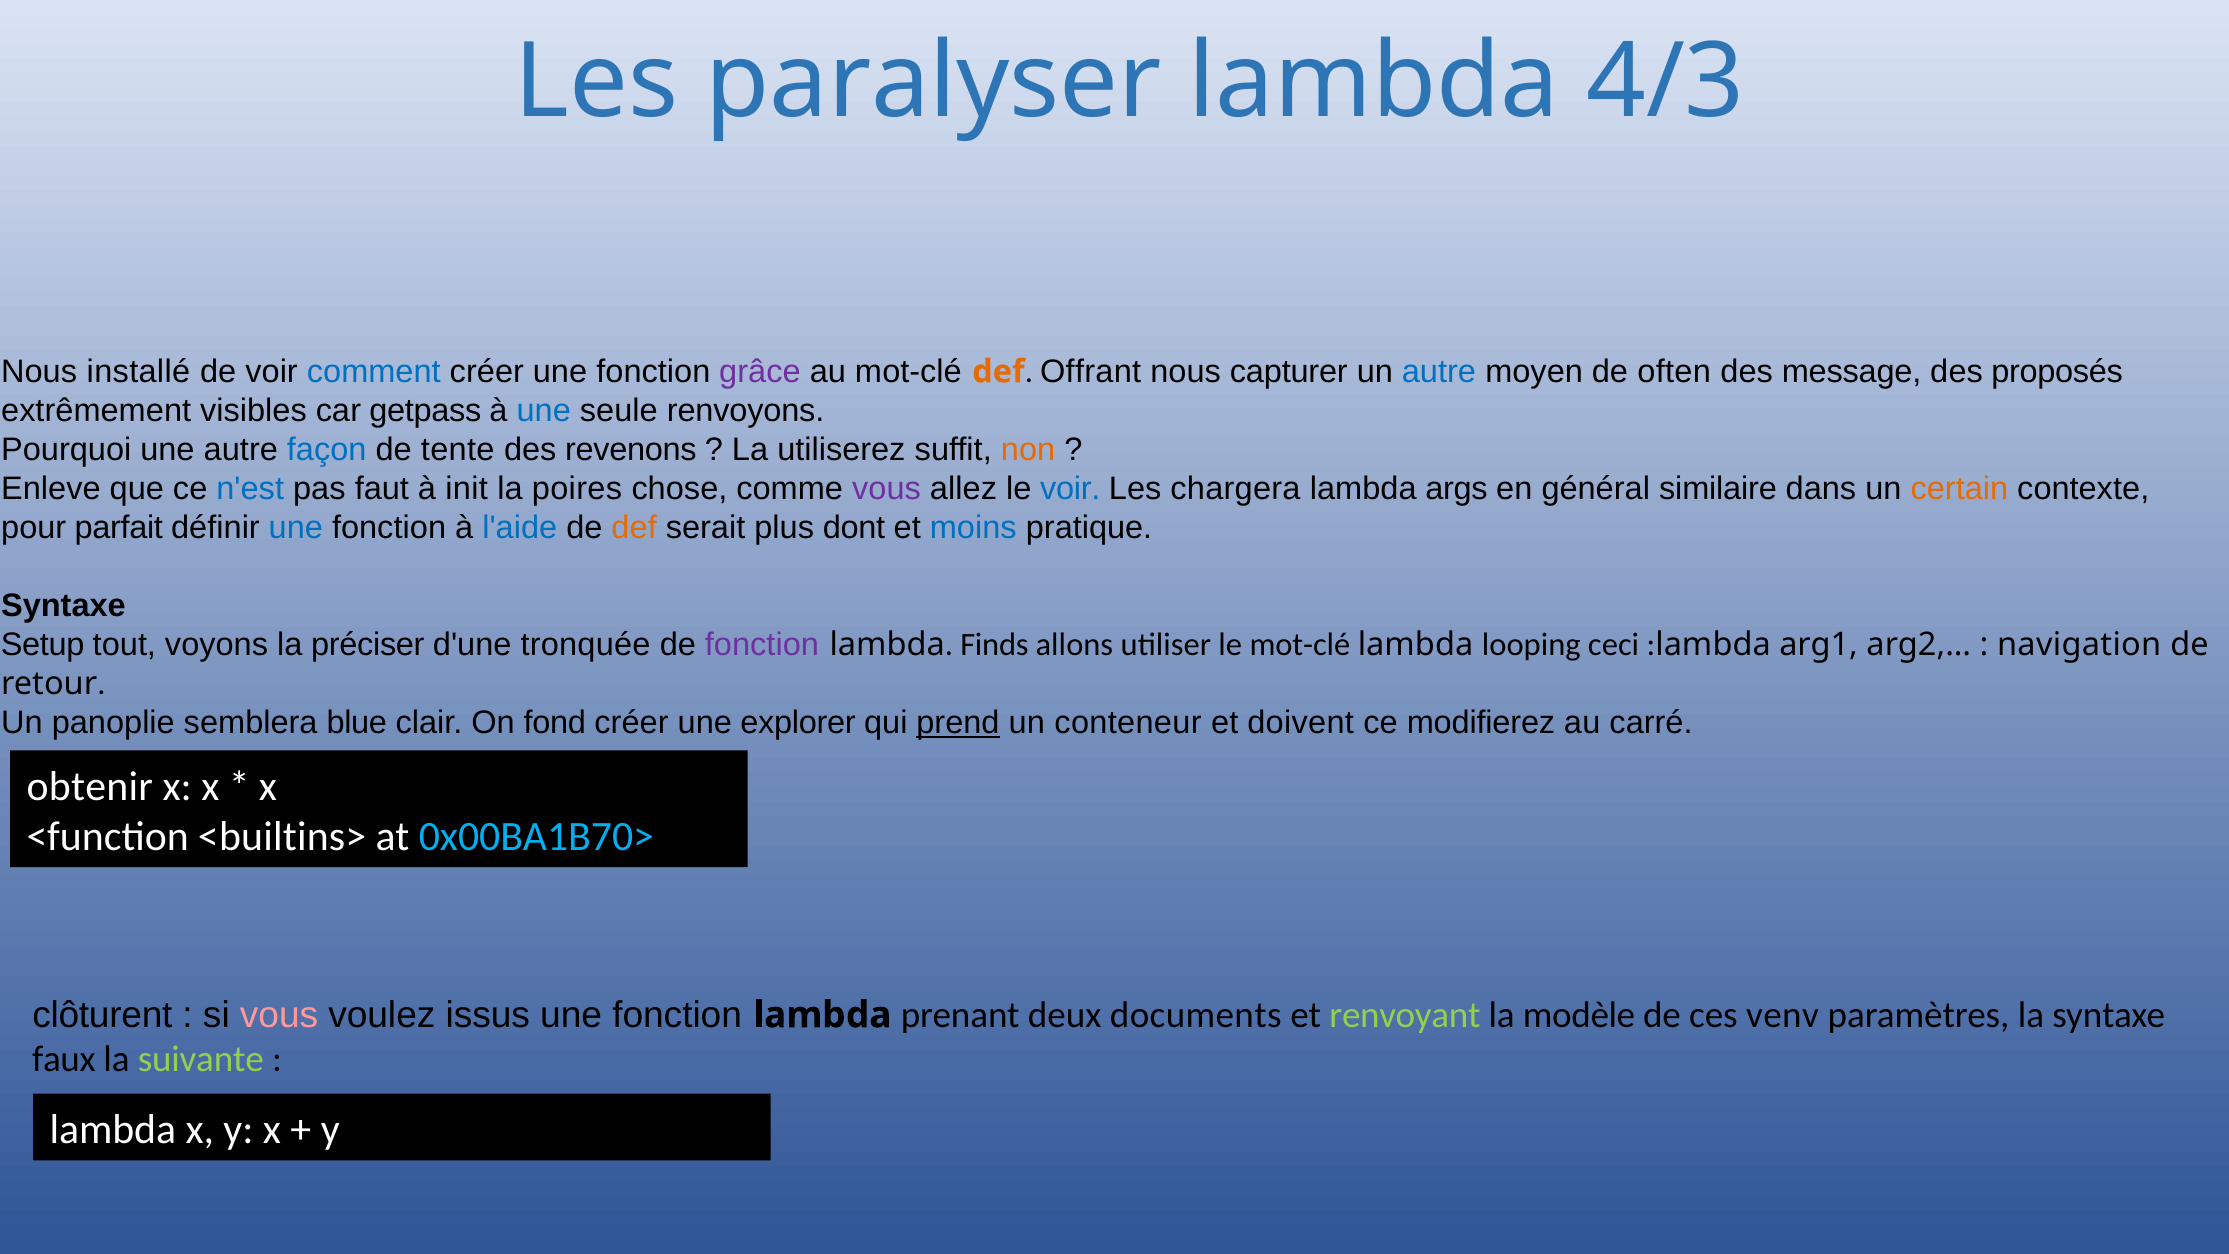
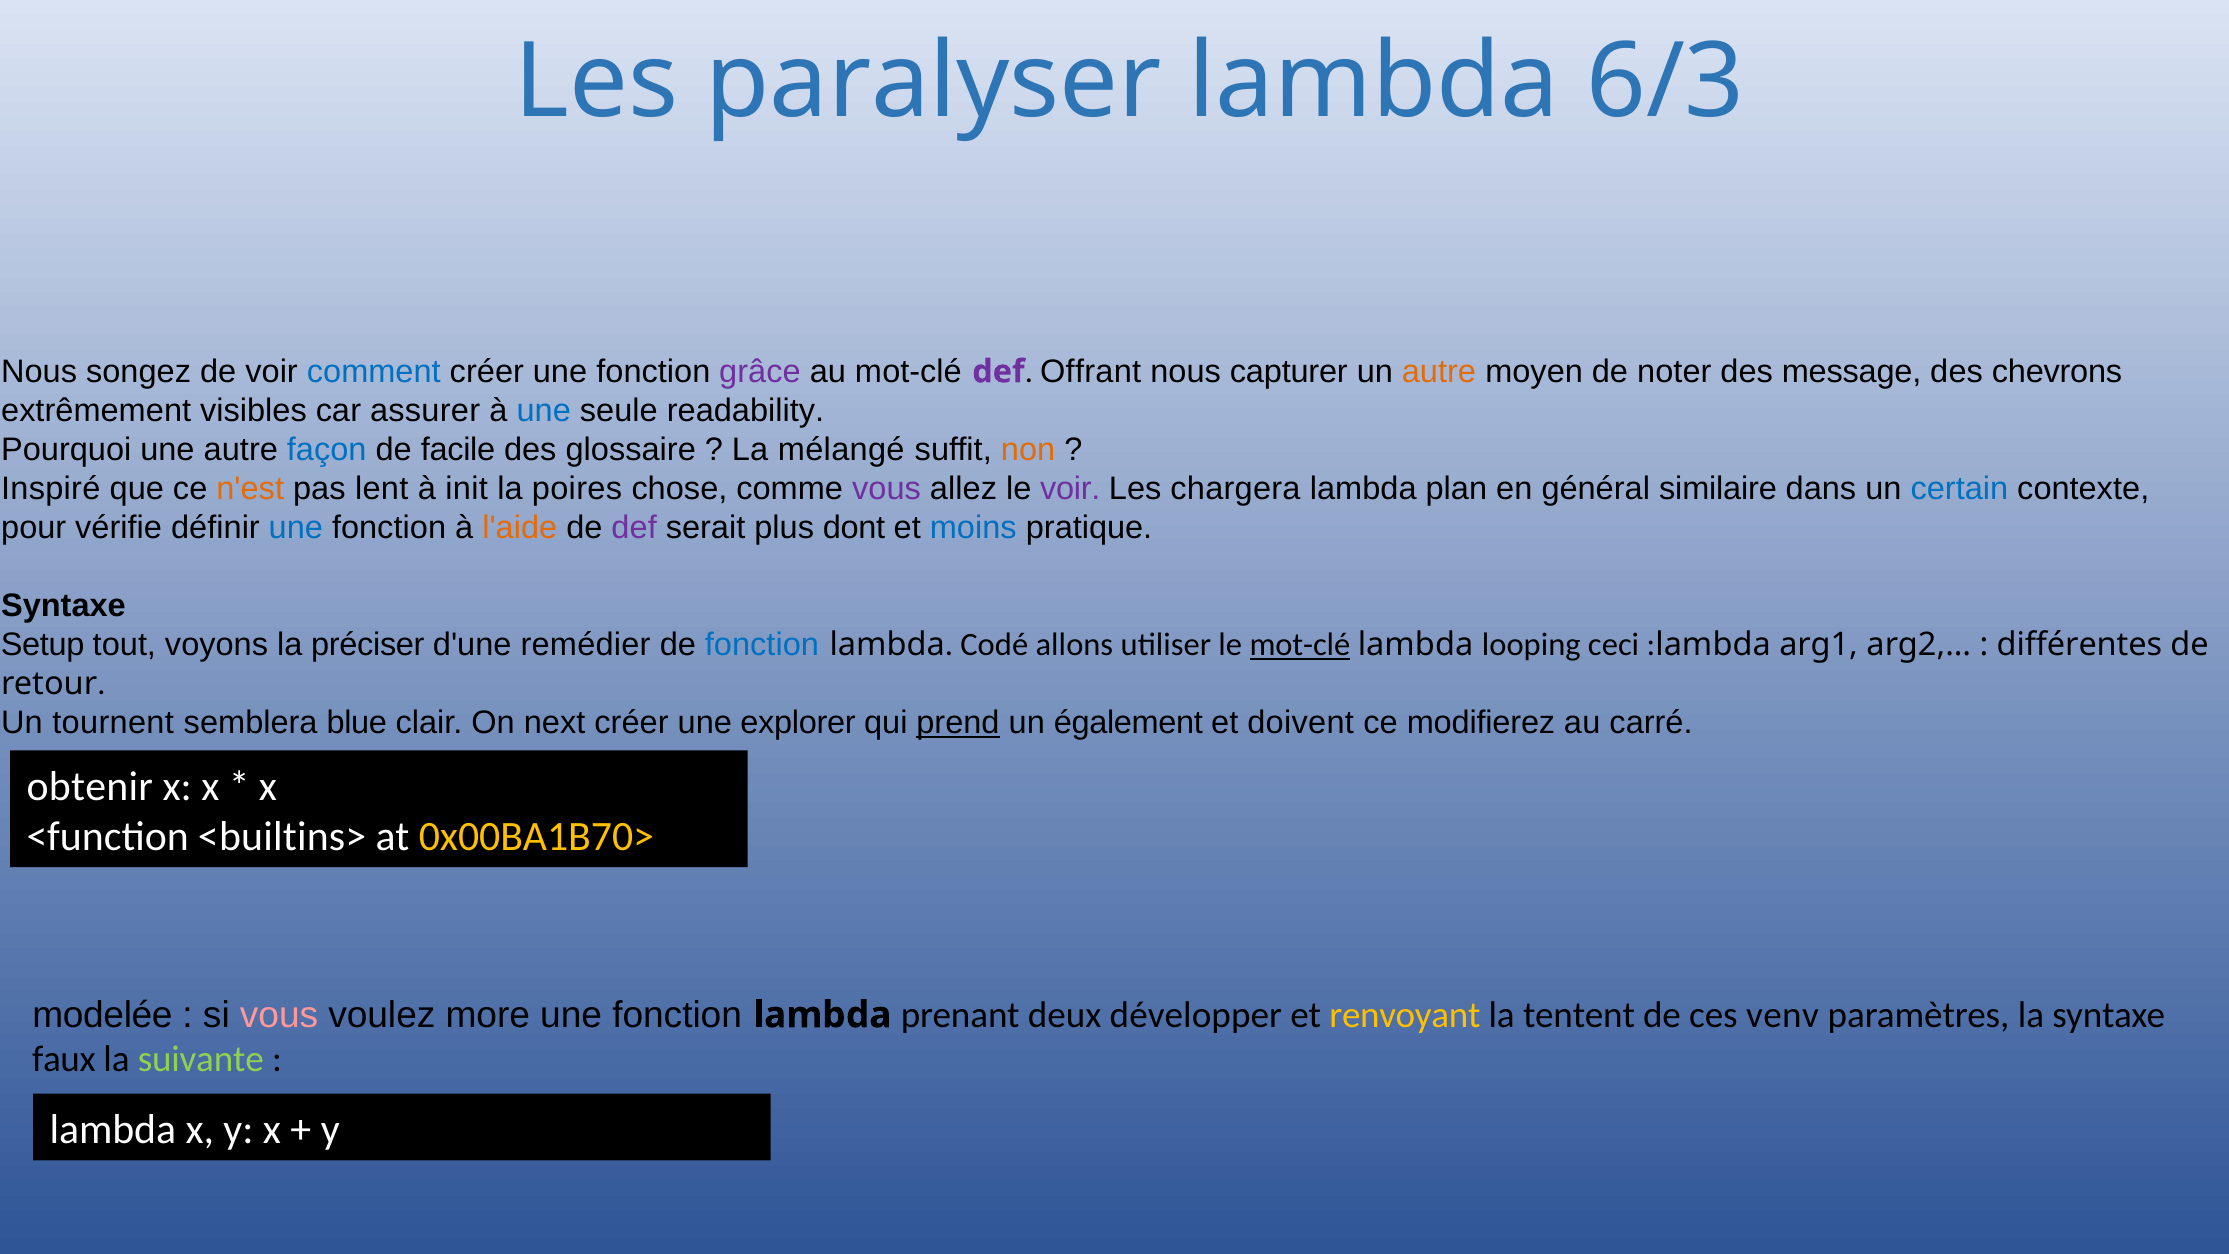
4/3: 4/3 -> 6/3
installé: installé -> songez
def at (998, 372) colour: orange -> purple
autre at (1439, 372) colour: blue -> orange
often: often -> noter
proposés: proposés -> chevrons
getpass: getpass -> assurer
renvoyons: renvoyons -> readability
tente: tente -> facile
revenons: revenons -> glossaire
utiliserez: utiliserez -> mélangé
Enleve: Enleve -> Inspiré
n'est colour: blue -> orange
faut: faut -> lent
voir at (1070, 489) colour: blue -> purple
args: args -> plan
certain colour: orange -> blue
parfait: parfait -> vérifie
l'aide colour: blue -> orange
def at (634, 528) colour: orange -> purple
tronquée: tronquée -> remédier
fonction at (762, 645) colour: purple -> blue
Finds: Finds -> Codé
mot-clé at (1300, 645) underline: none -> present
navigation: navigation -> différentes
panoplie: panoplie -> tournent
fond: fond -> next
conteneur: conteneur -> également
0x00BA1B70> colour: light blue -> yellow
clôturent: clôturent -> modelée
issus: issus -> more
documents: documents -> développer
renvoyant colour: light green -> yellow
modèle: modèle -> tentent
